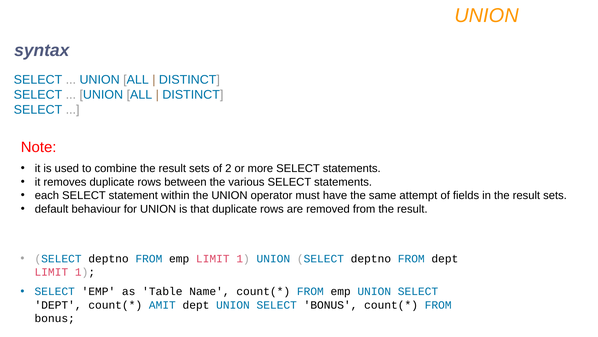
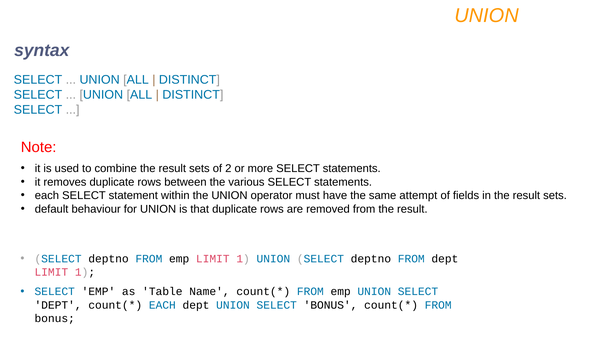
AMIT at (162, 305): AMIT -> EACH
